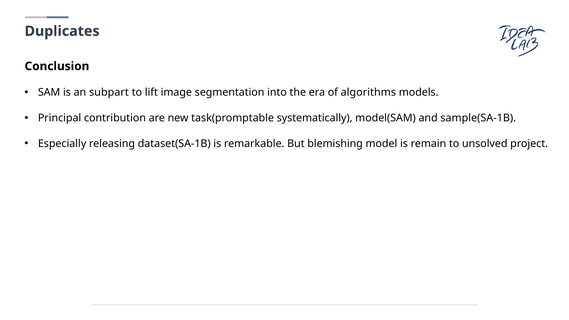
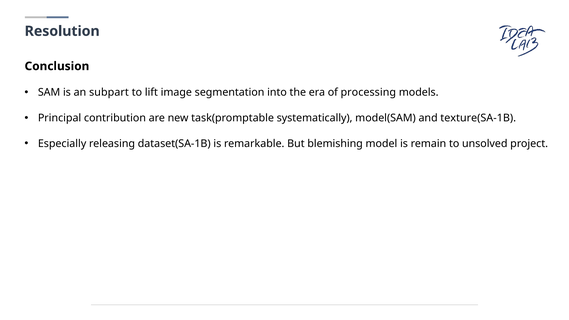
Duplicates: Duplicates -> Resolution
algorithms: algorithms -> processing
sample(SA-1B: sample(SA-1B -> texture(SA-1B
